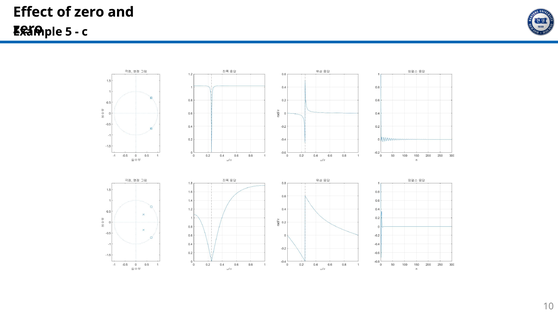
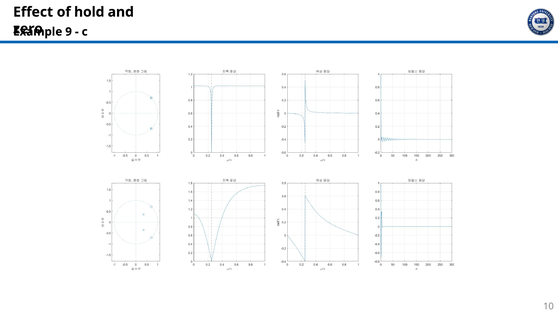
of zero: zero -> hold
5: 5 -> 9
